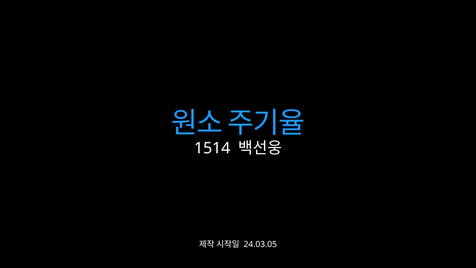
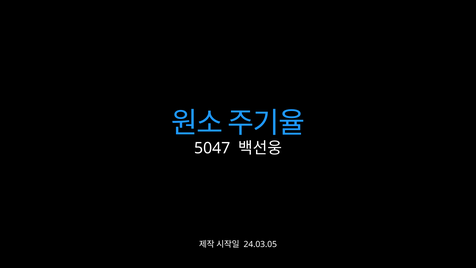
1514: 1514 -> 5047
